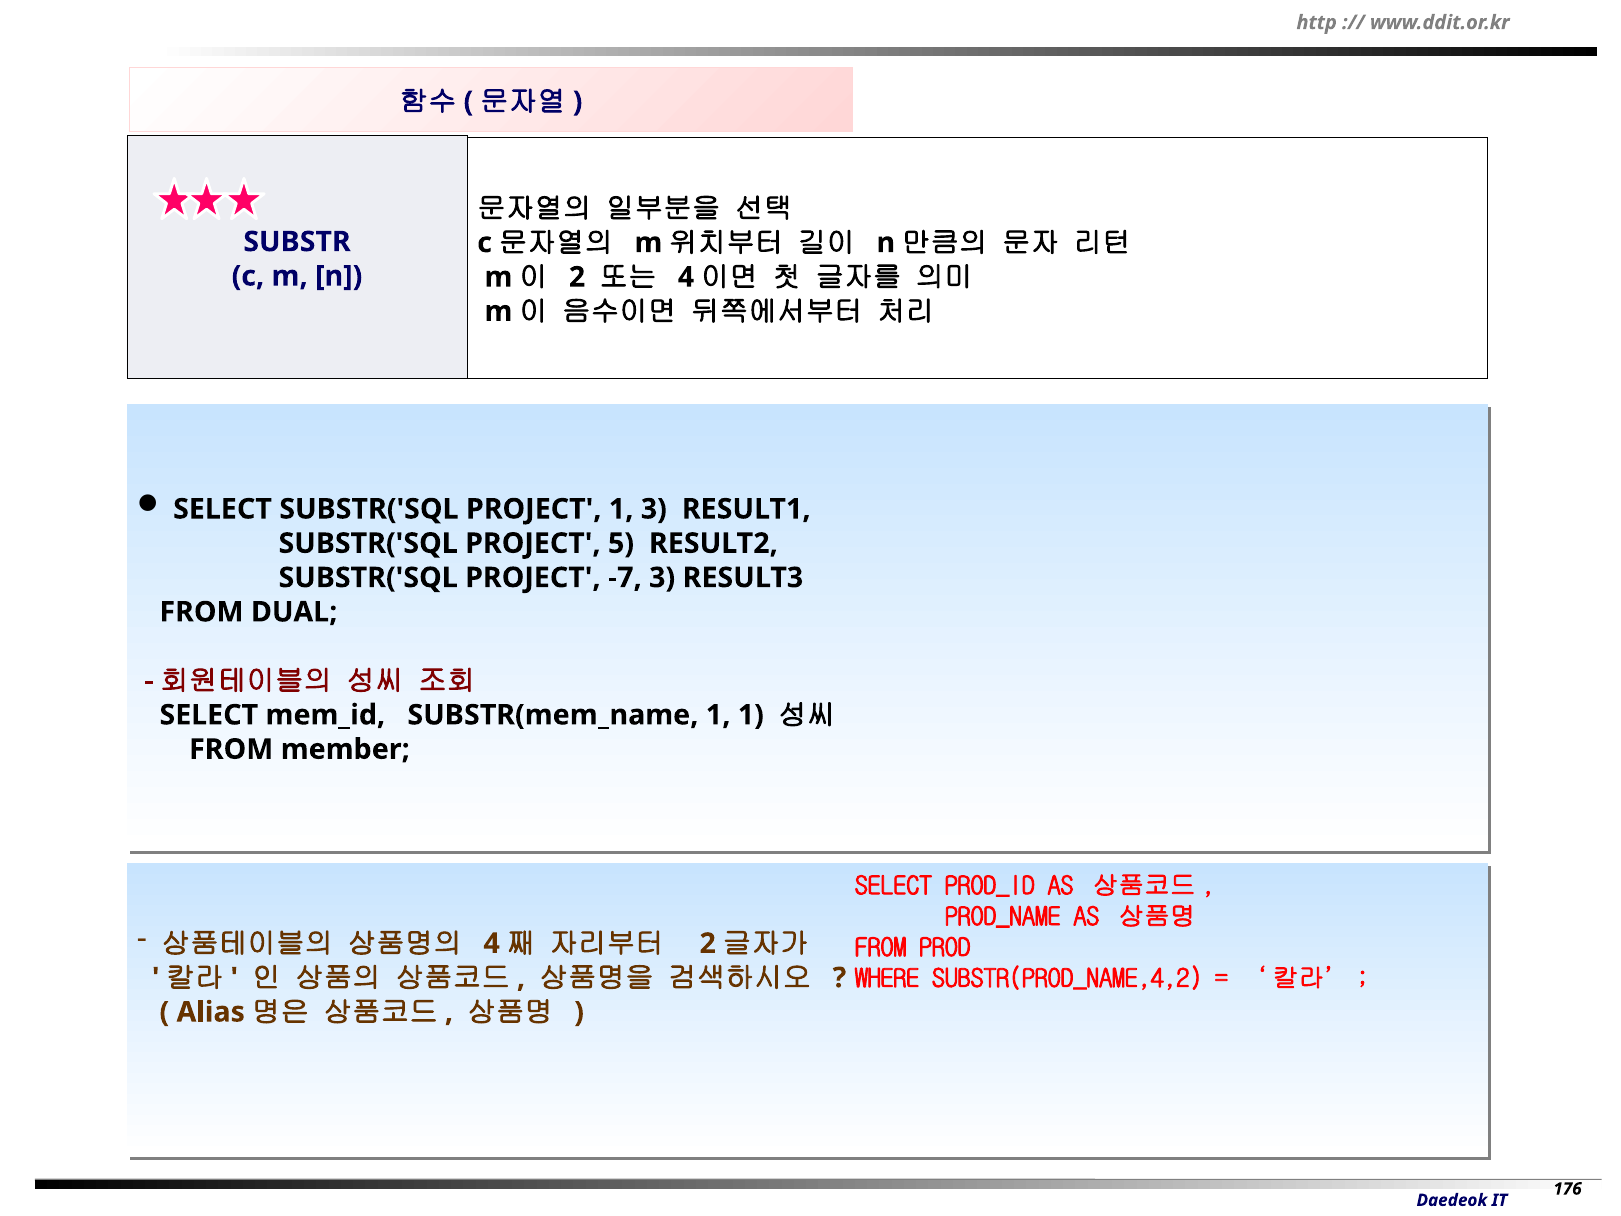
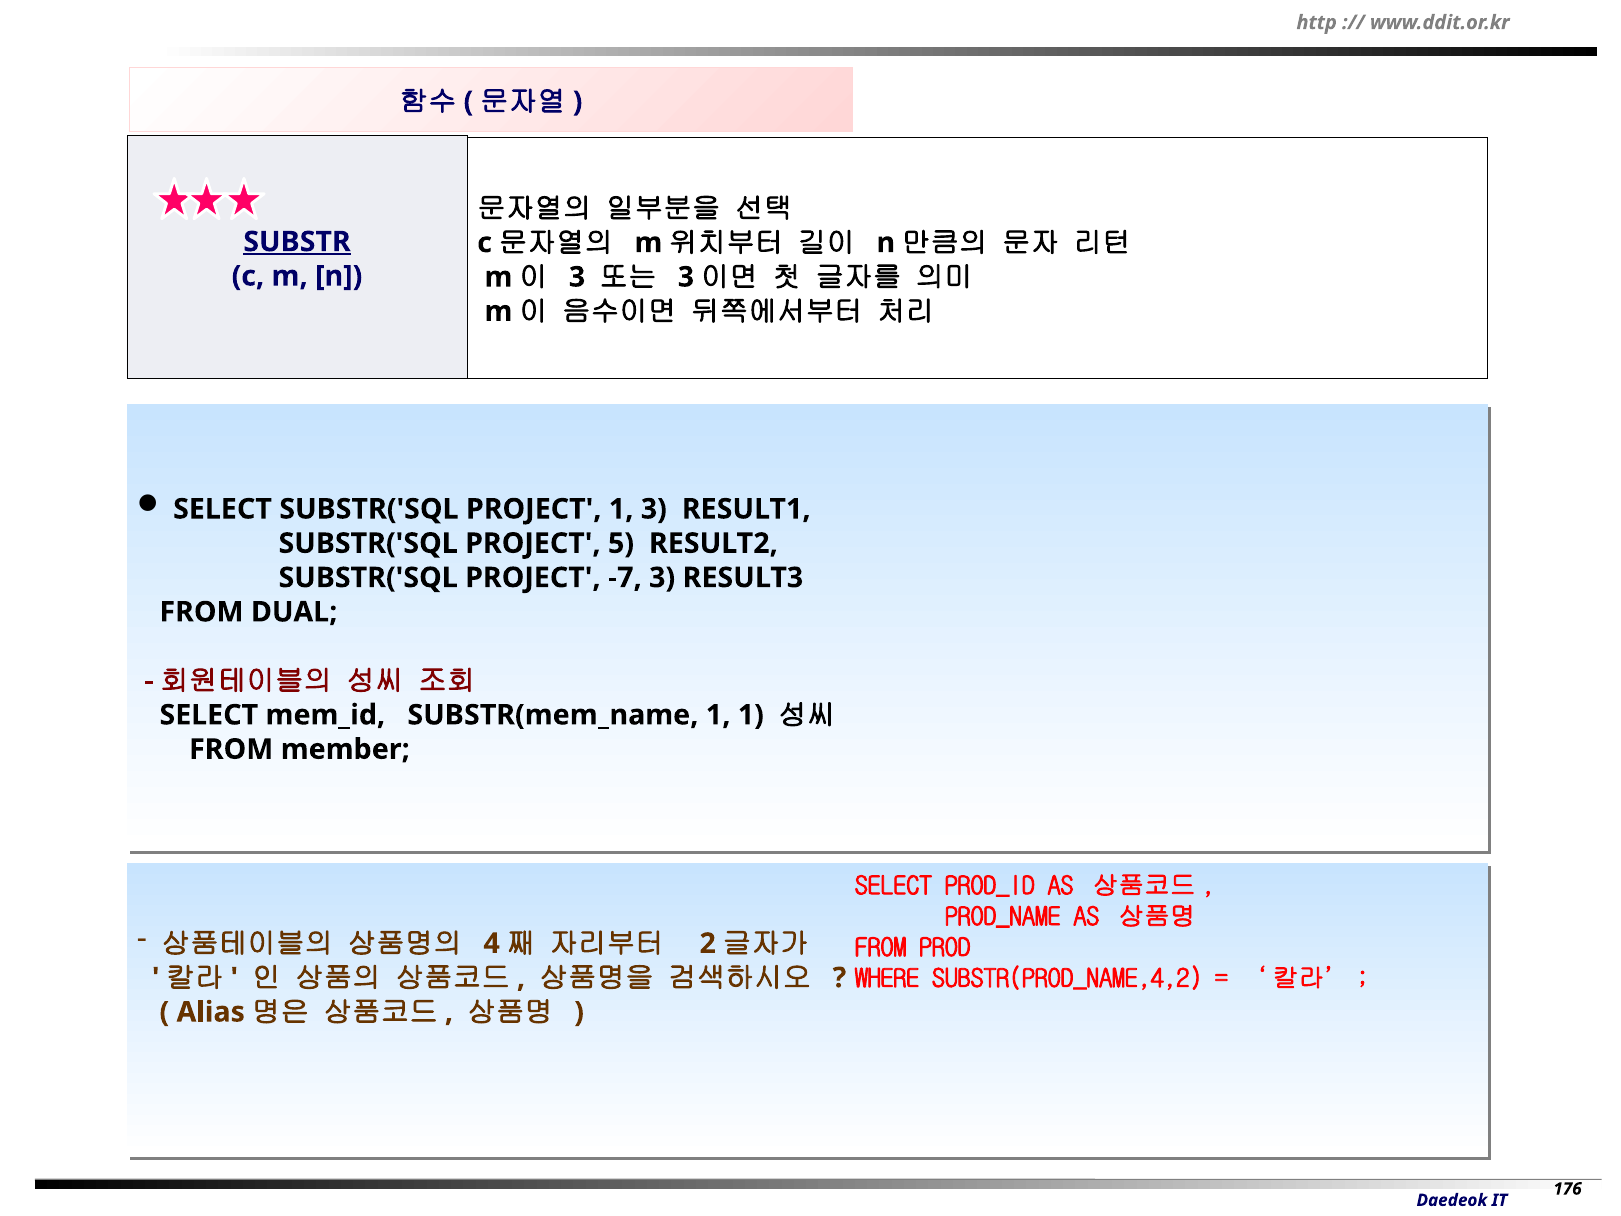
SUBSTR underline: none -> present
2 at (577, 277): 2 -> 3
4 at (686, 277): 4 -> 3
